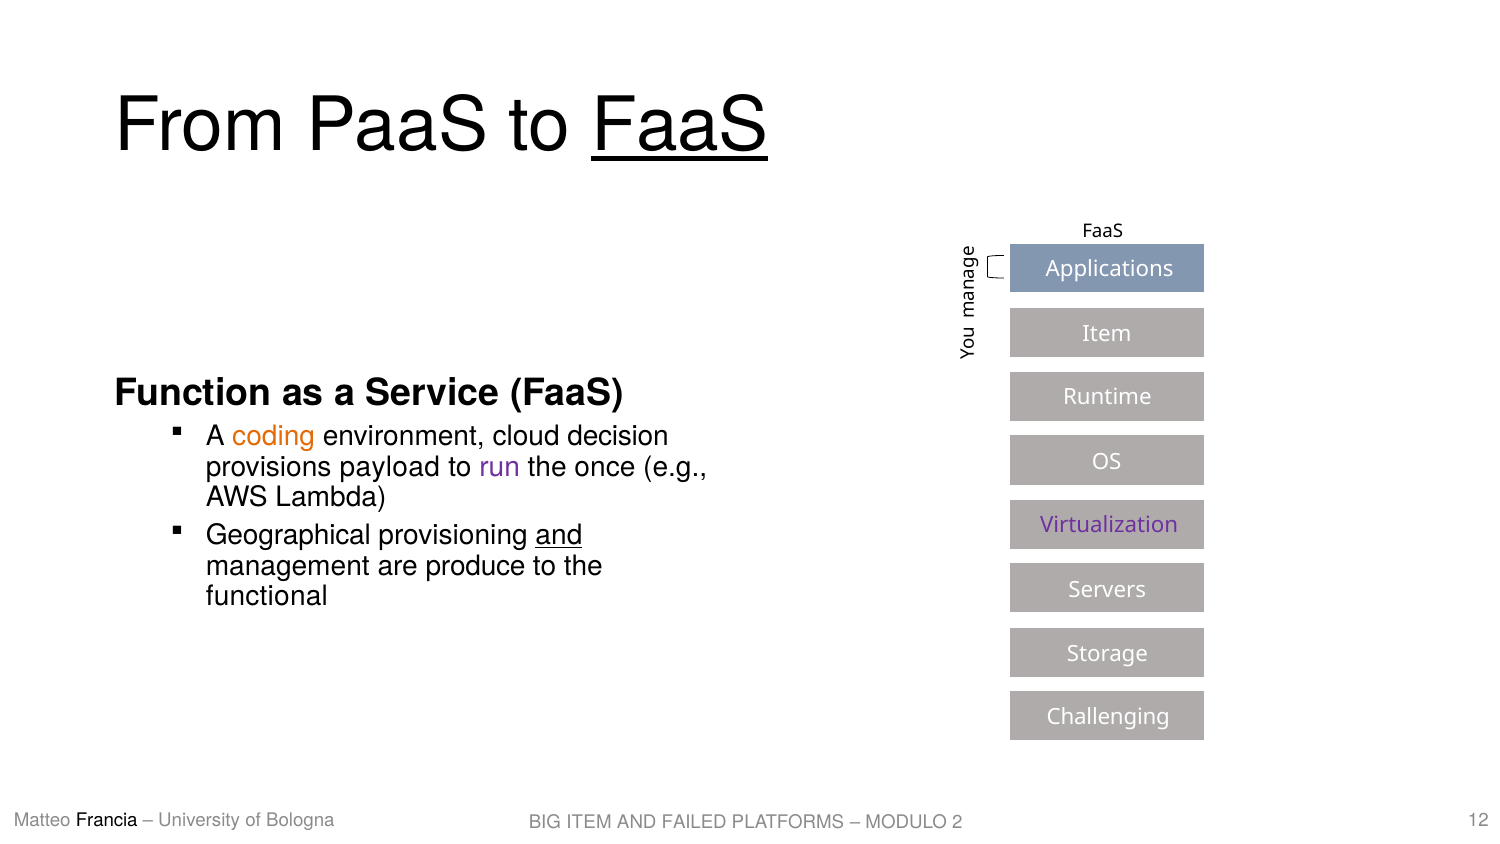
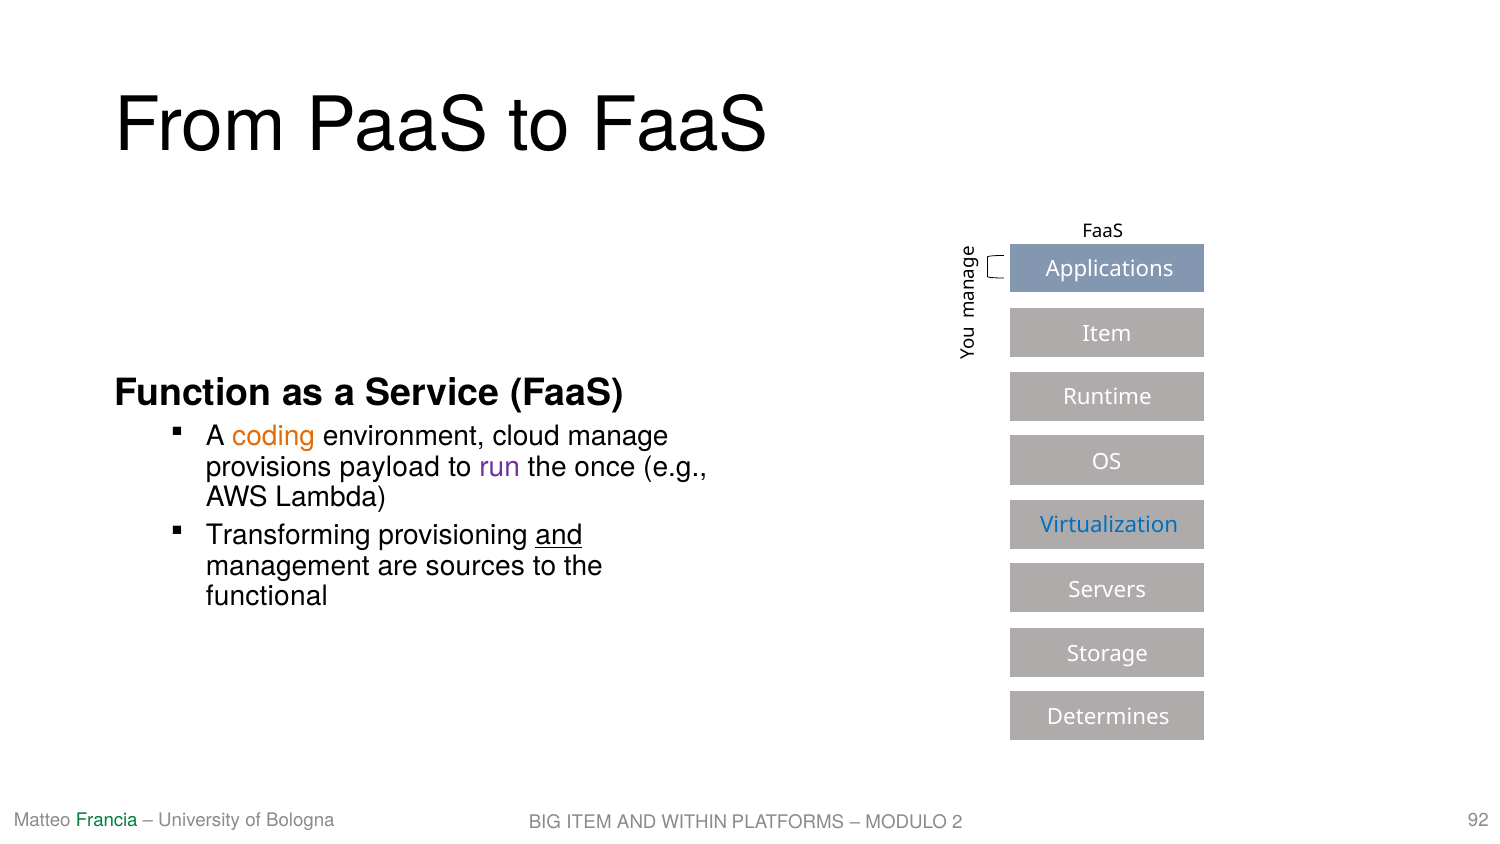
FaaS at (680, 126) underline: present -> none
decision: decision -> manage
Virtualization colour: purple -> blue
Geographical: Geographical -> Transforming
produce: produce -> sources
Challenging: Challenging -> Determines
Francia colour: black -> green
12: 12 -> 92
FAILED: FAILED -> WITHIN
